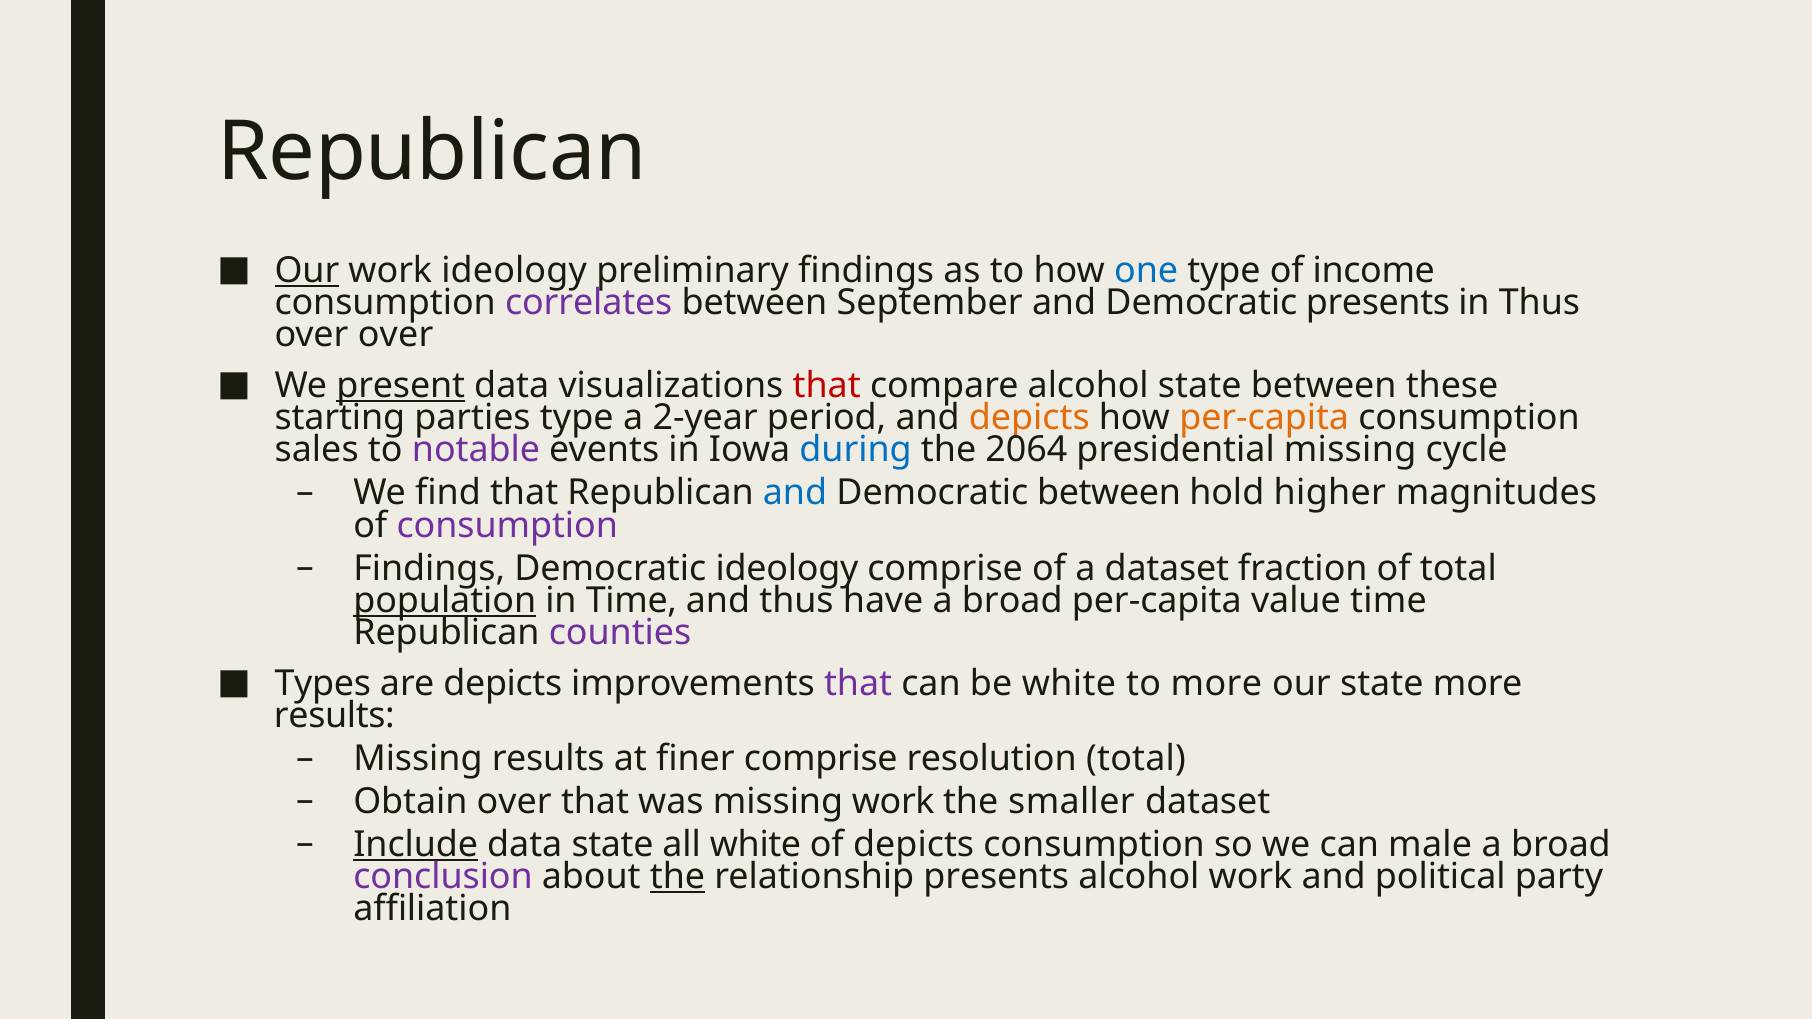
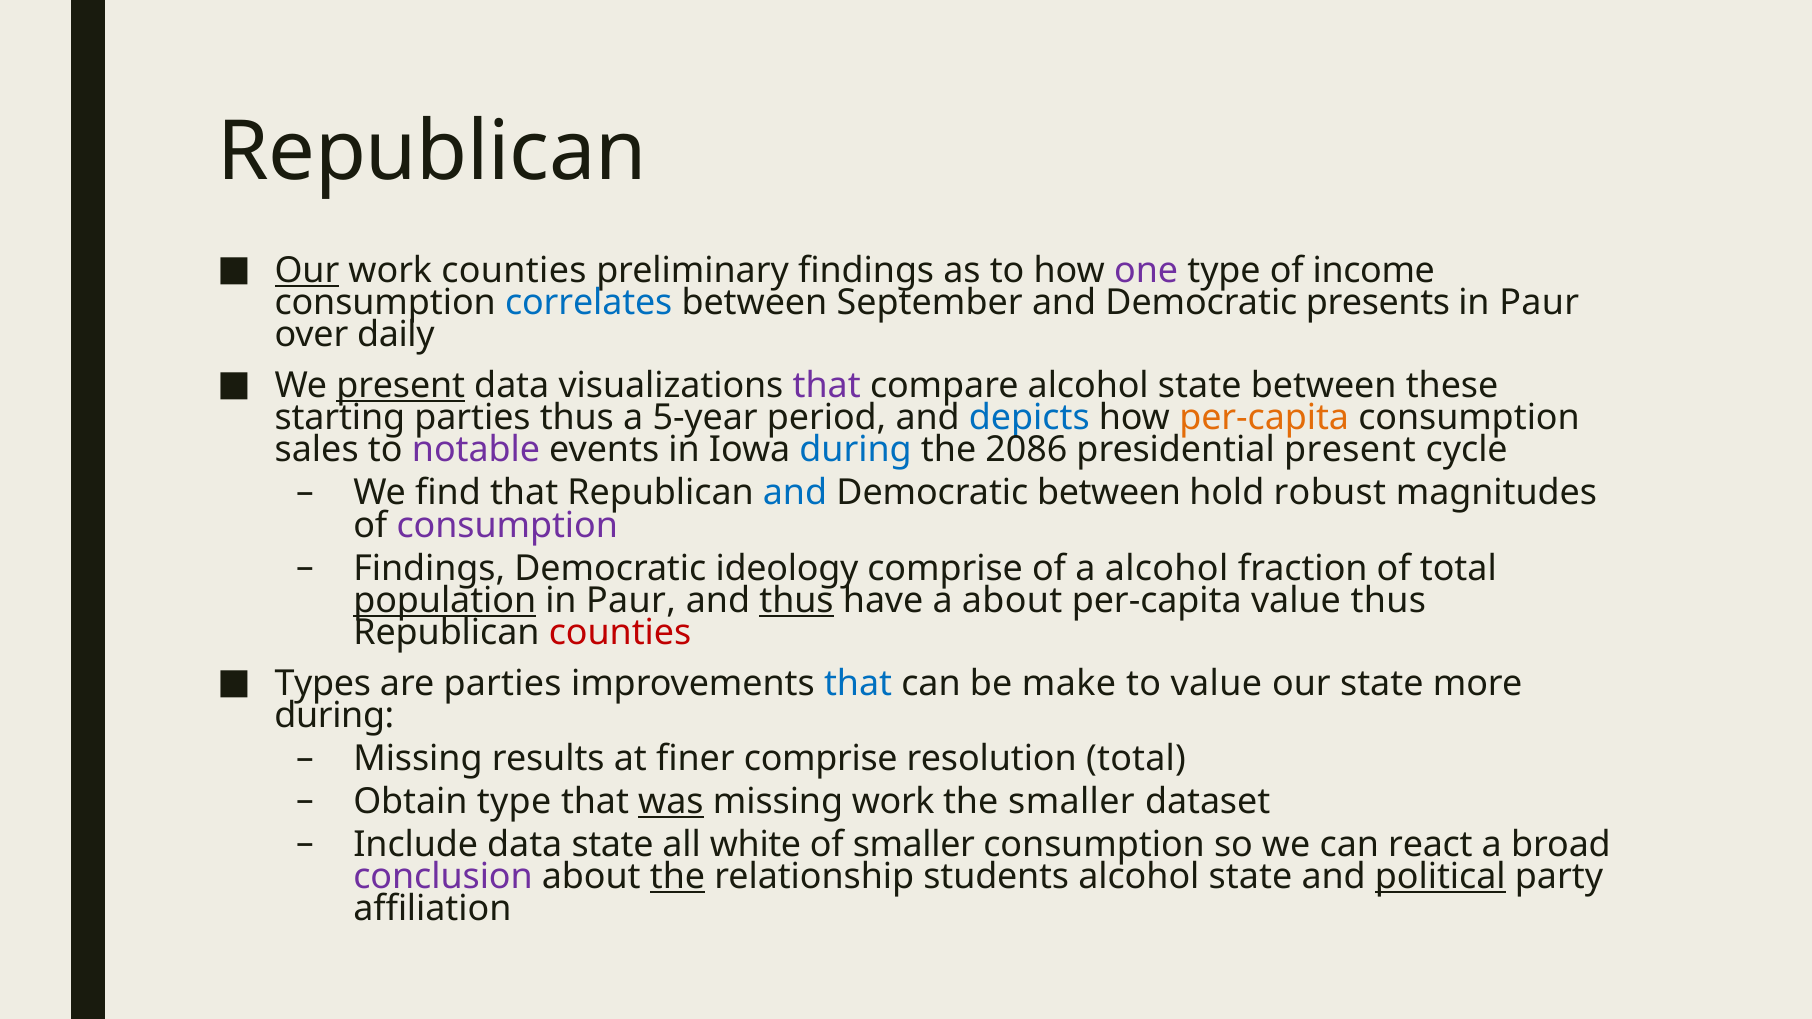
work ideology: ideology -> counties
one colour: blue -> purple
correlates colour: purple -> blue
Thus at (1539, 303): Thus -> Paur
over over: over -> daily
that at (827, 385) colour: red -> purple
parties type: type -> thus
2-year: 2-year -> 5-year
depicts at (1029, 418) colour: orange -> blue
2064: 2064 -> 2086
presidential missing: missing -> present
higher: higher -> robust
a dataset: dataset -> alcohol
Time at (631, 601): Time -> Paur
thus at (797, 601) underline: none -> present
have a broad: broad -> about
value time: time -> thus
counties at (620, 633) colour: purple -> red
are depicts: depicts -> parties
that at (858, 684) colour: purple -> blue
be white: white -> make
to more: more -> value
results at (334, 716): results -> during
Obtain over: over -> type
was underline: none -> present
Include underline: present -> none
of depicts: depicts -> smaller
male: male -> react
relationship presents: presents -> students
work at (1250, 877): work -> state
political underline: none -> present
